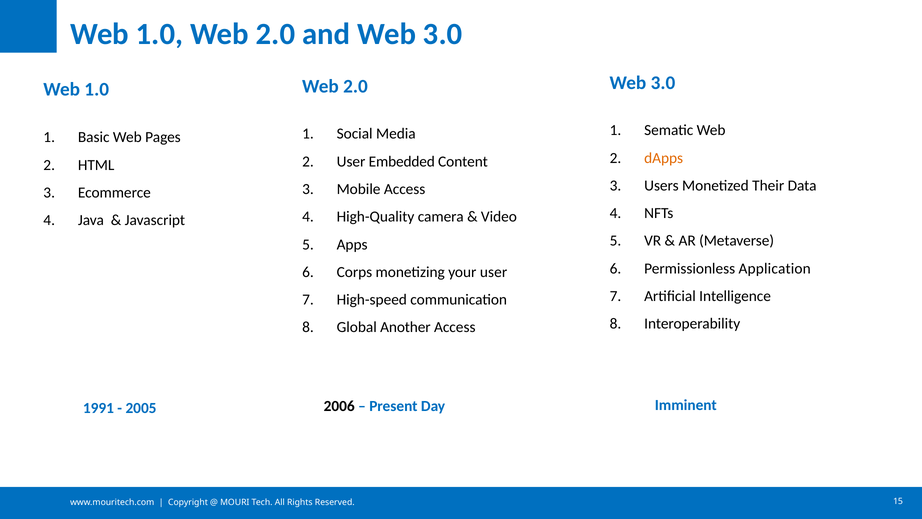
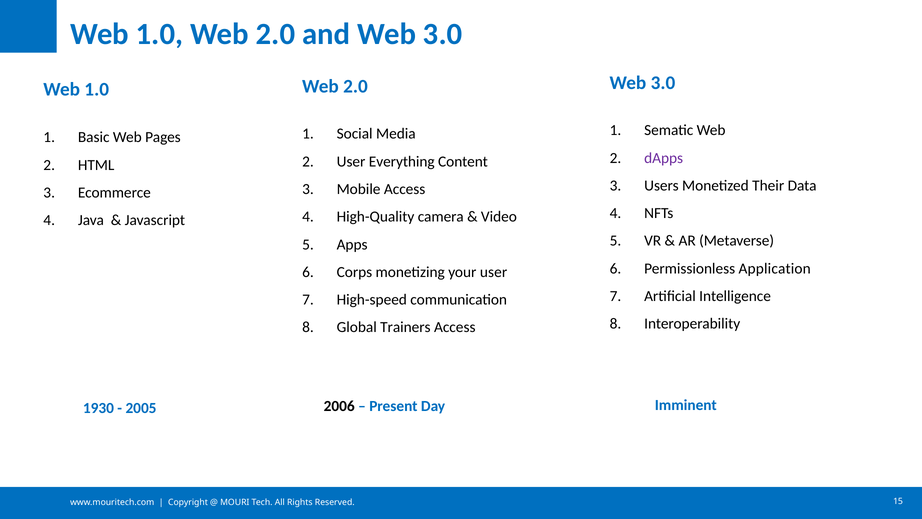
dApps colour: orange -> purple
Embedded: Embedded -> Everything
Another: Another -> Trainers
1991: 1991 -> 1930
